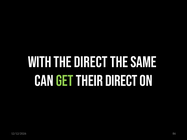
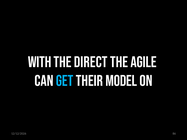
SAME: SAME -> AGILE
GET colour: light green -> light blue
THEIR DIRECT: DIRECT -> MODEL
